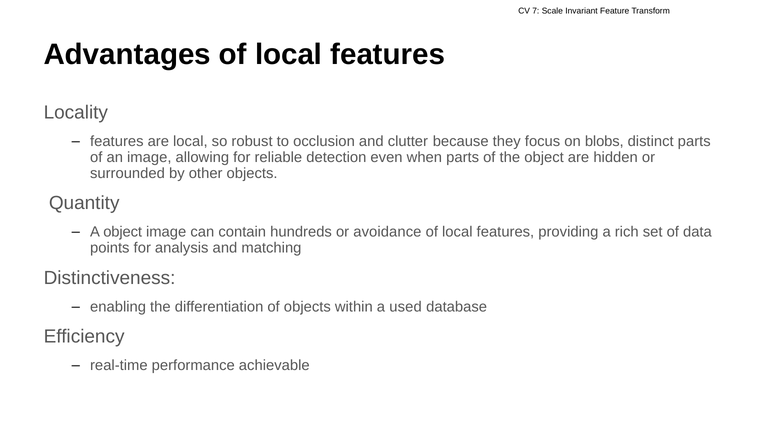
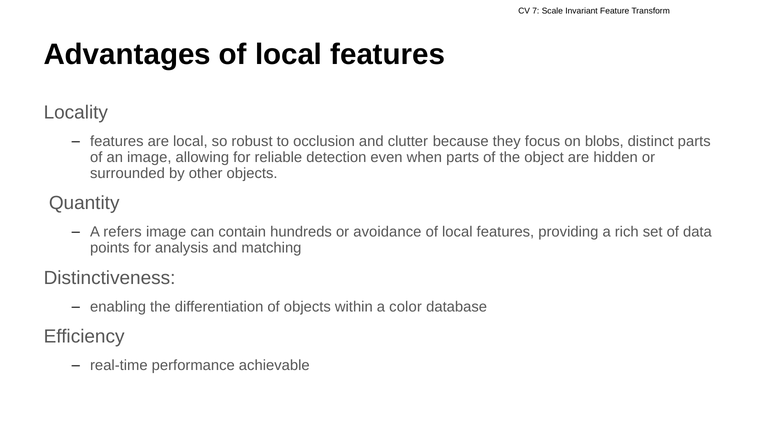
A object: object -> refers
used: used -> color
